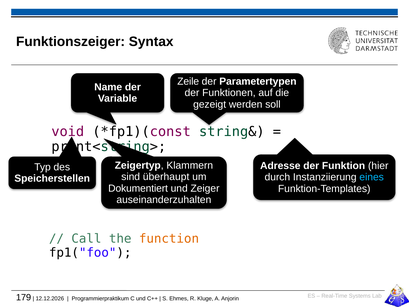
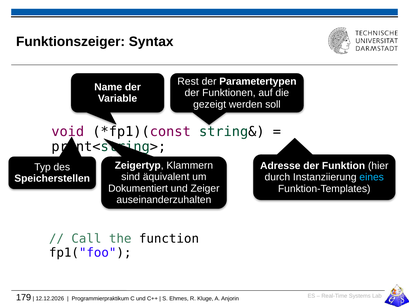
Zeile: Zeile -> Rest
überhaupt: überhaupt -> äquivalent
function colour: orange -> black
